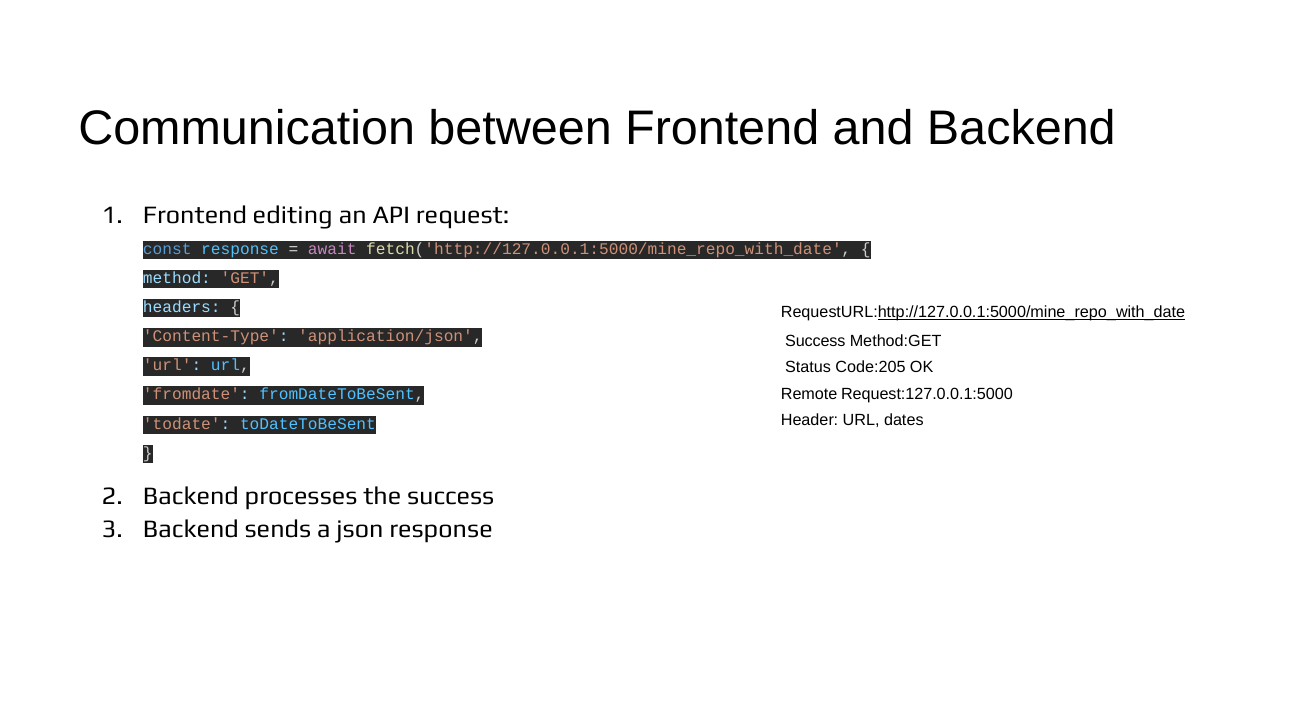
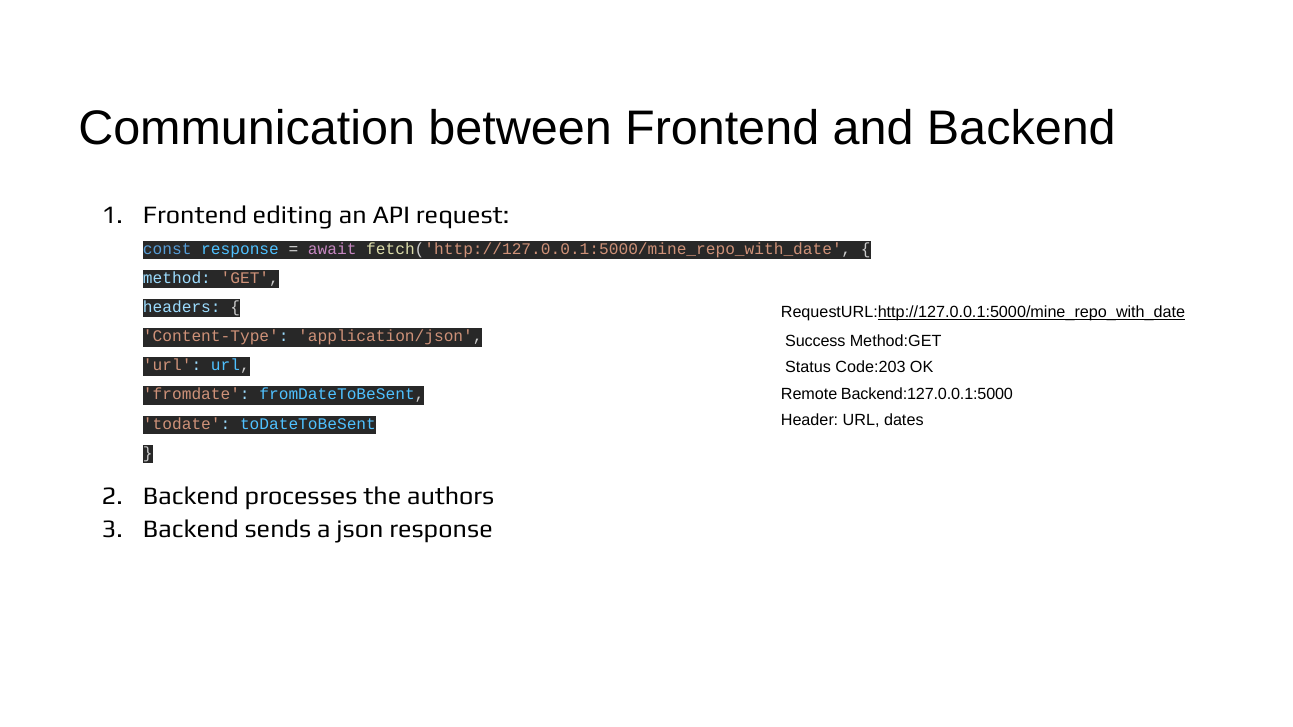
Code:205: Code:205 -> Code:203
Request:127.0.0.1:5000: Request:127.0.0.1:5000 -> Backend:127.0.0.1:5000
the success: success -> authors
